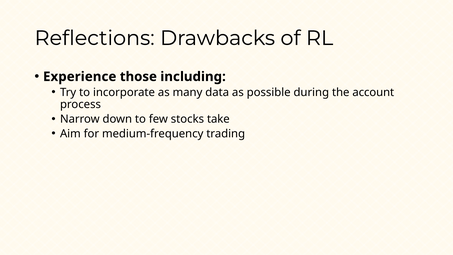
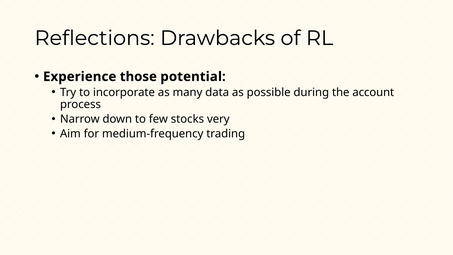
including: including -> potential
take: take -> very
